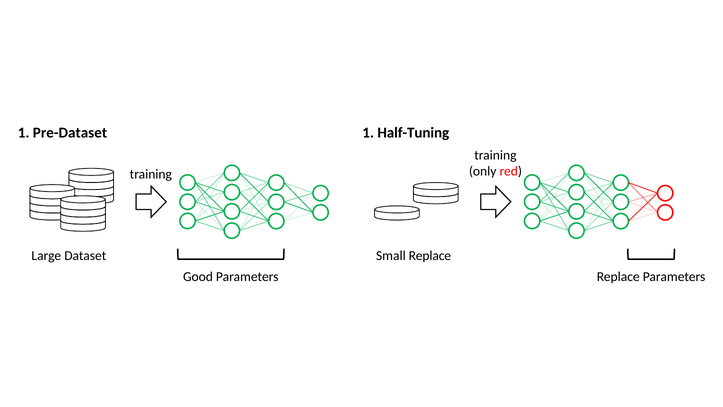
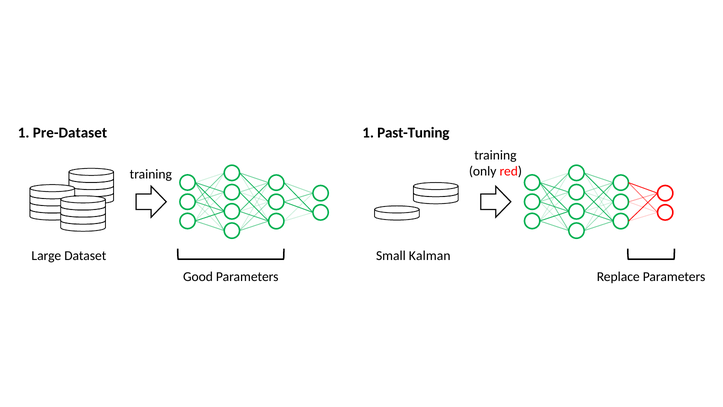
Half-Tuning: Half-Tuning -> Past-Tuning
Small Replace: Replace -> Kalman
